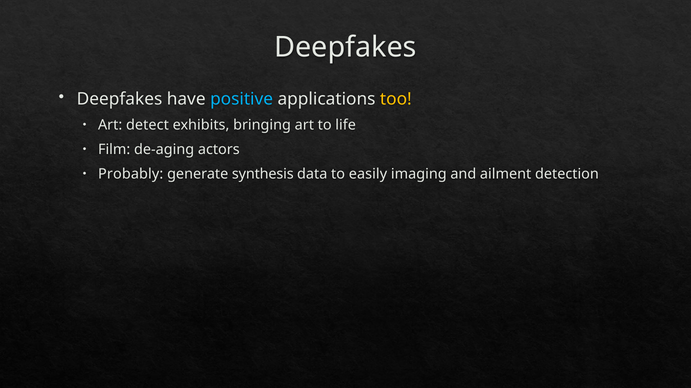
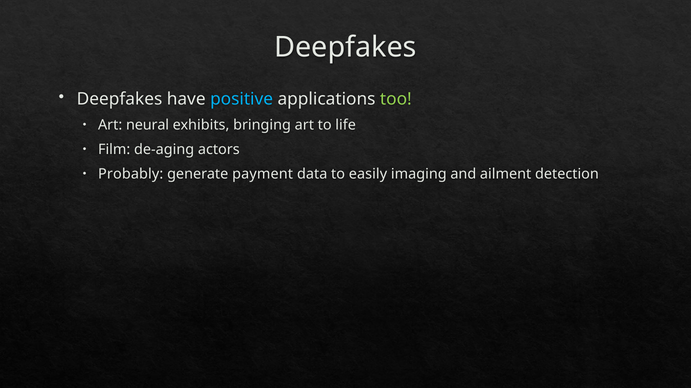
too colour: yellow -> light green
detect: detect -> neural
synthesis: synthesis -> payment
